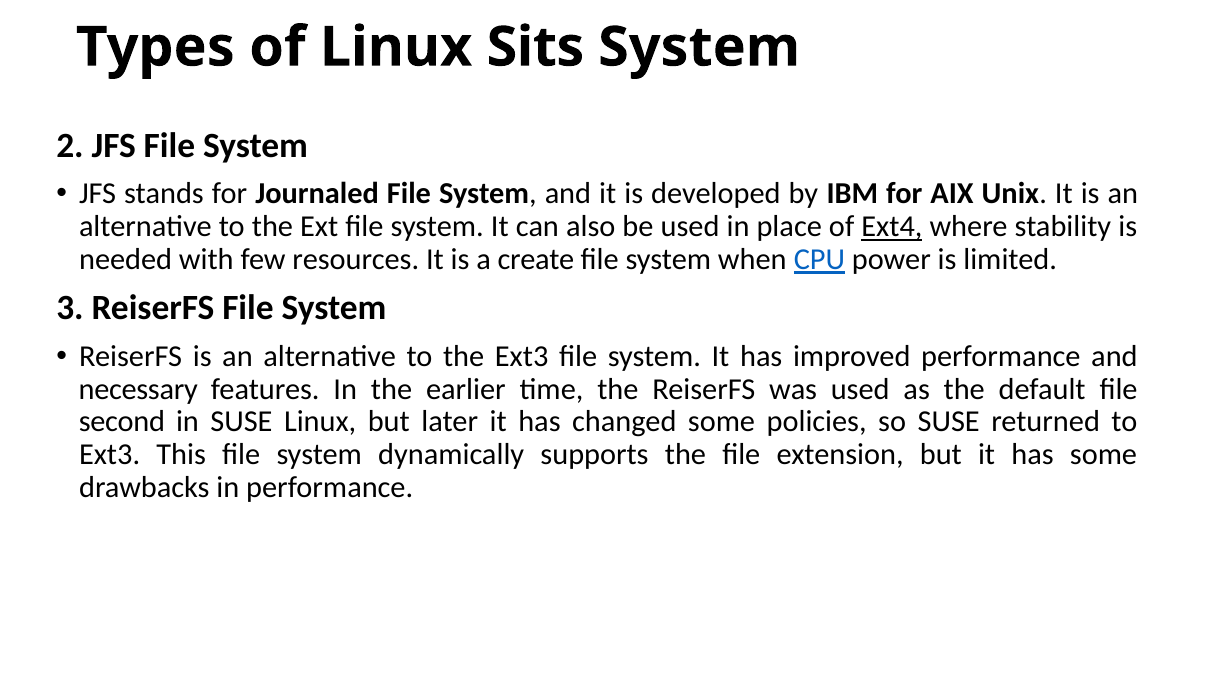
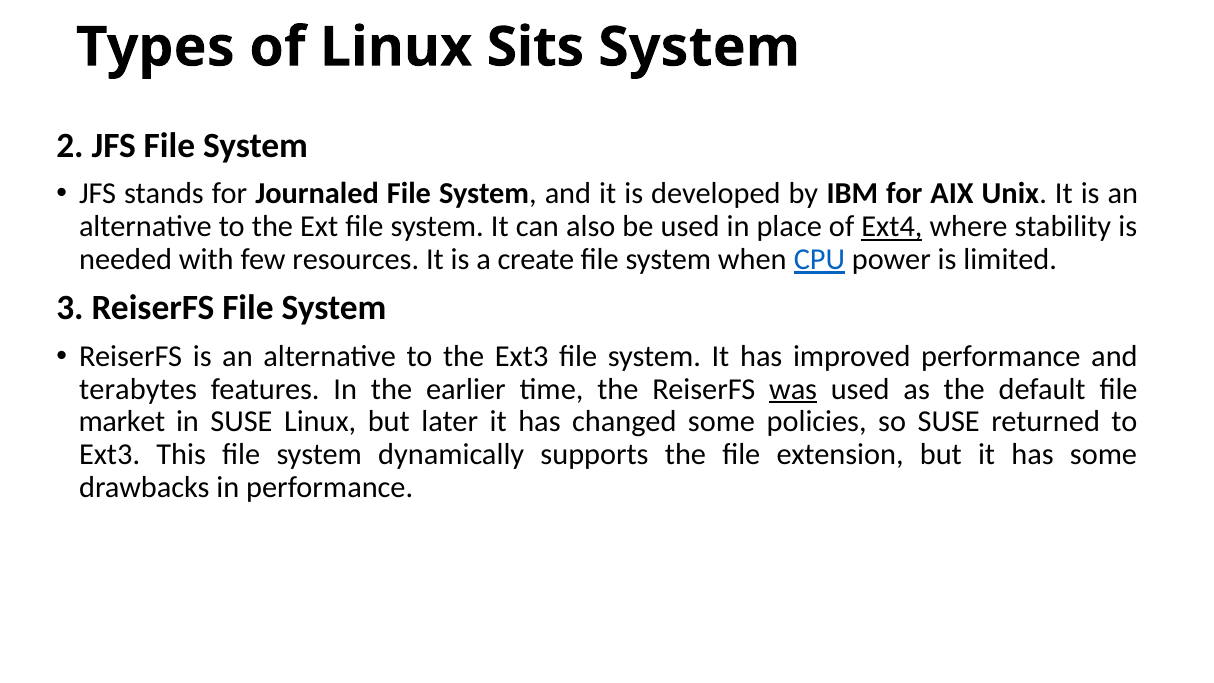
necessary: necessary -> terabytes
was underline: none -> present
second: second -> market
